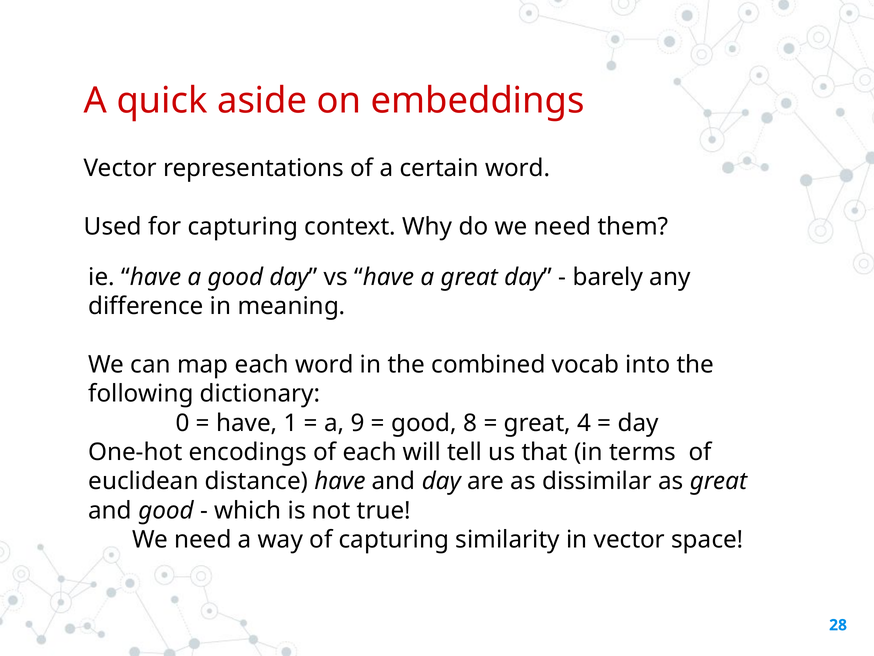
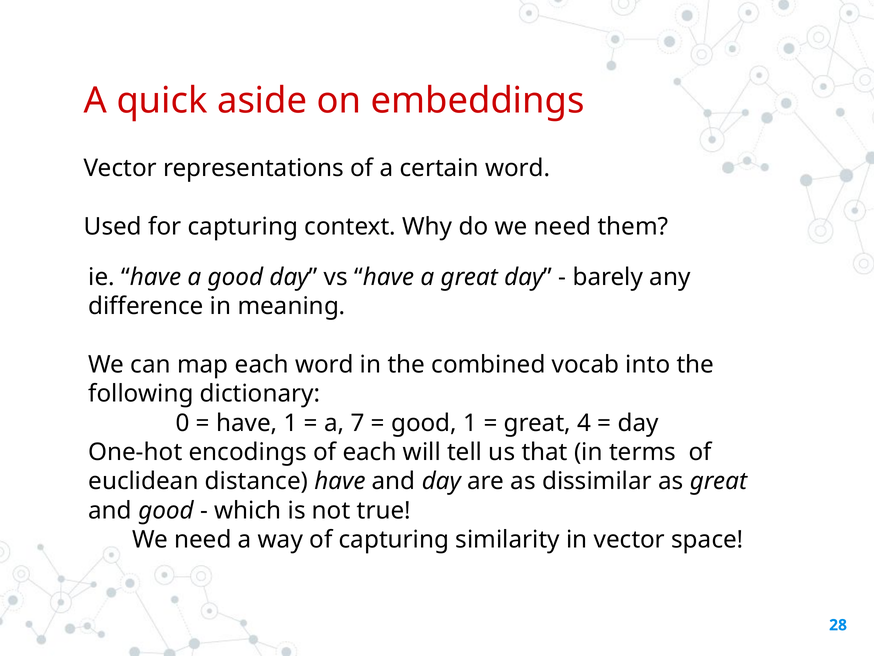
9: 9 -> 7
good 8: 8 -> 1
